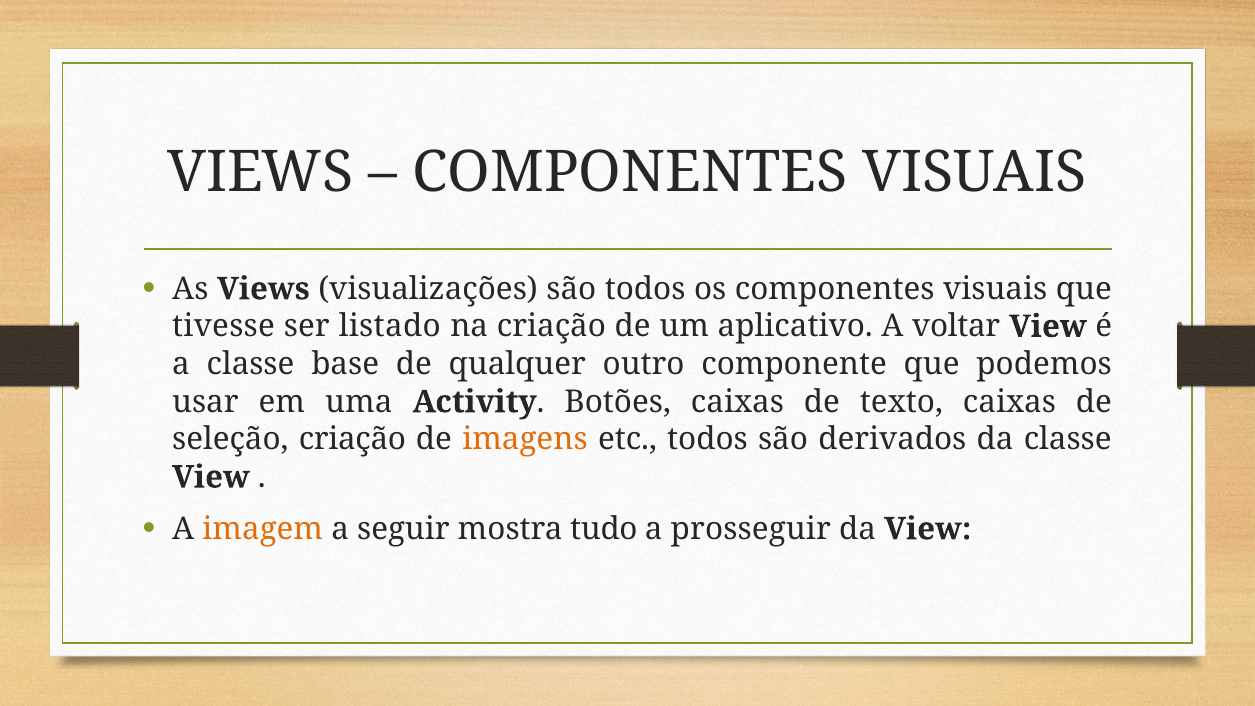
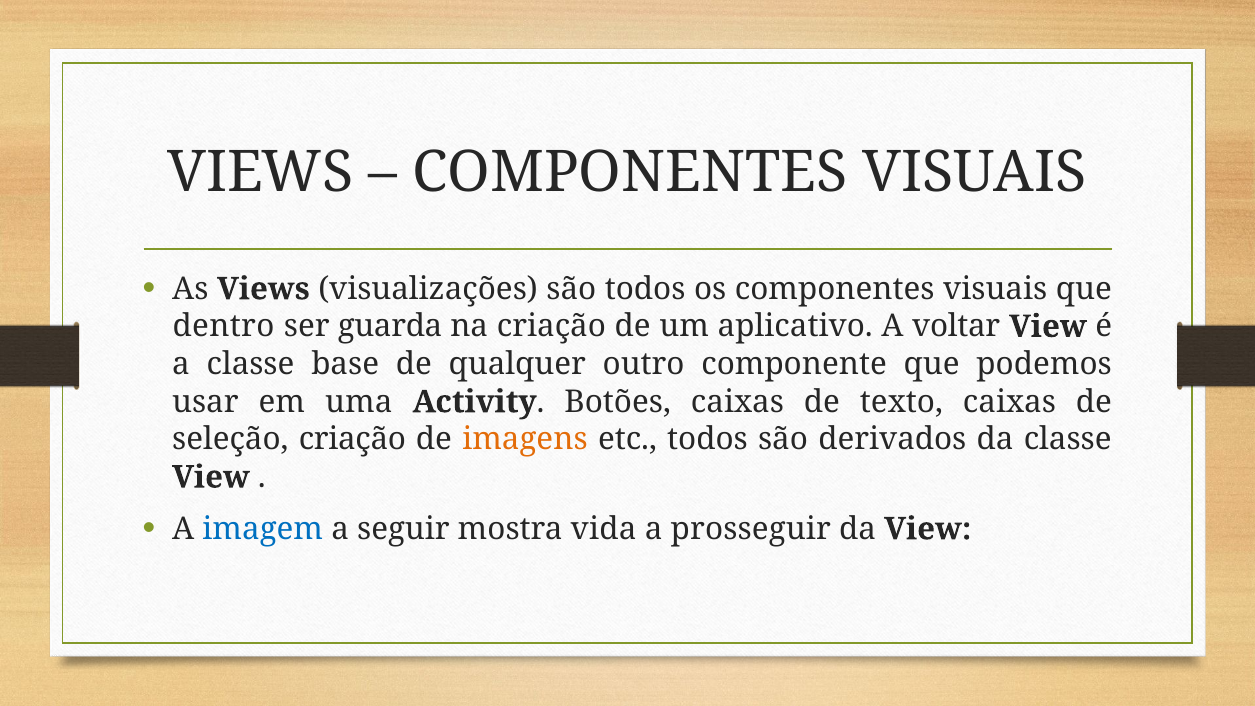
tivesse: tivesse -> dentro
listado: listado -> guarda
imagem colour: orange -> blue
tudo: tudo -> vida
